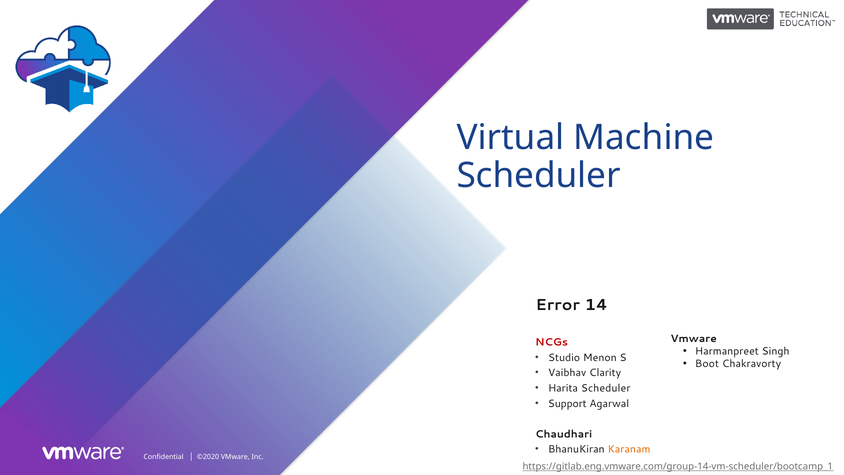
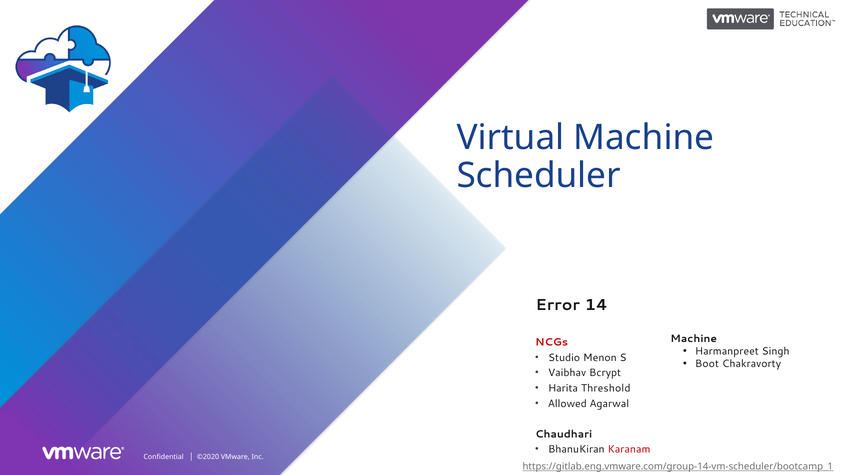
Vmware at (694, 338): Vmware -> Machine
Clarity: Clarity -> Bcrypt
Harita Scheduler: Scheduler -> Threshold
Support: Support -> Allowed
Karanam colour: orange -> red
